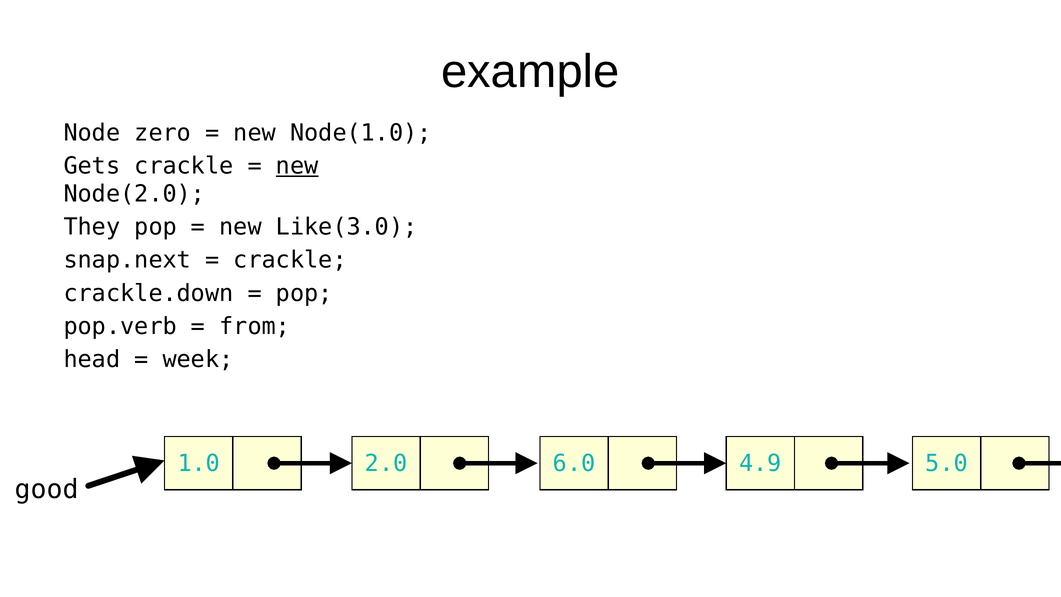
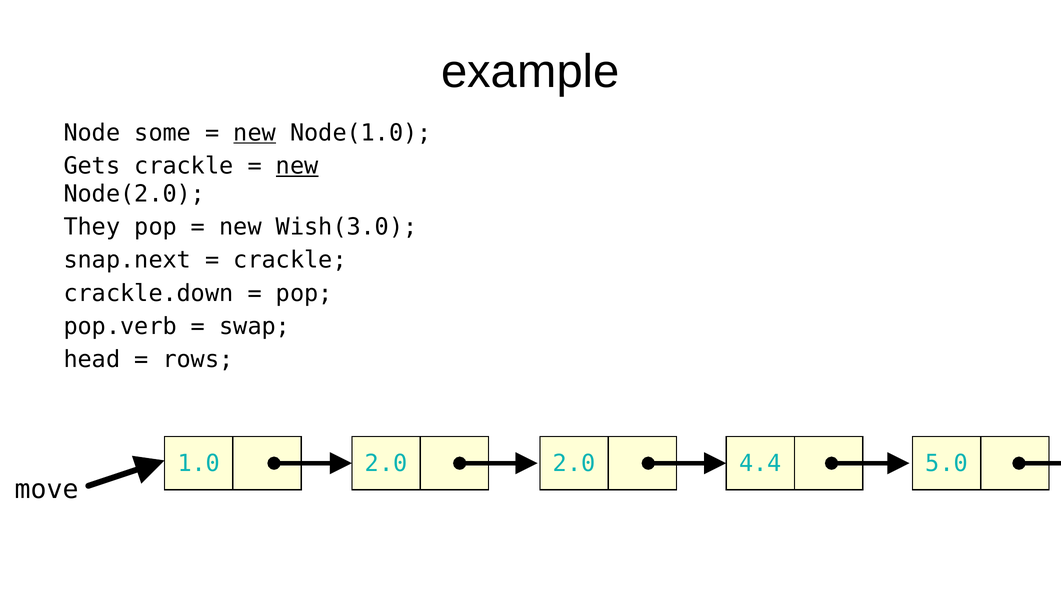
zero: zero -> some
new at (255, 133) underline: none -> present
Like(3.0: Like(3.0 -> Wish(3.0
from: from -> swap
week: week -> rows
2.0 6.0: 6.0 -> 2.0
4.9: 4.9 -> 4.4
good: good -> move
